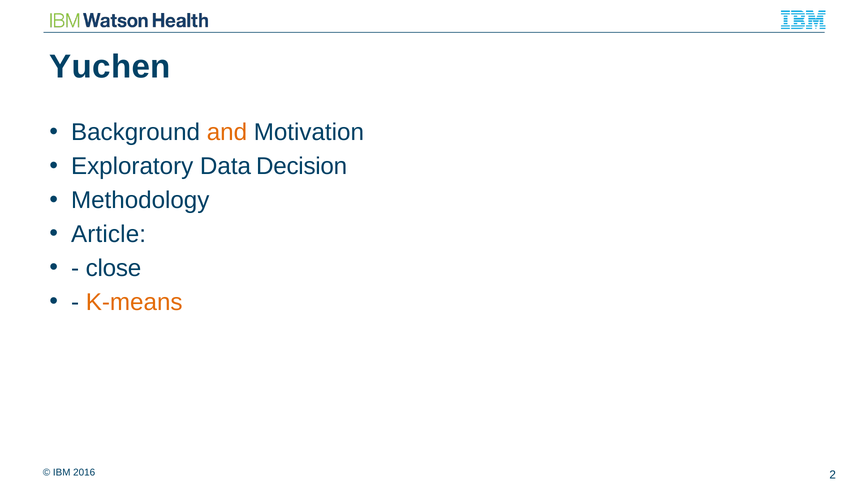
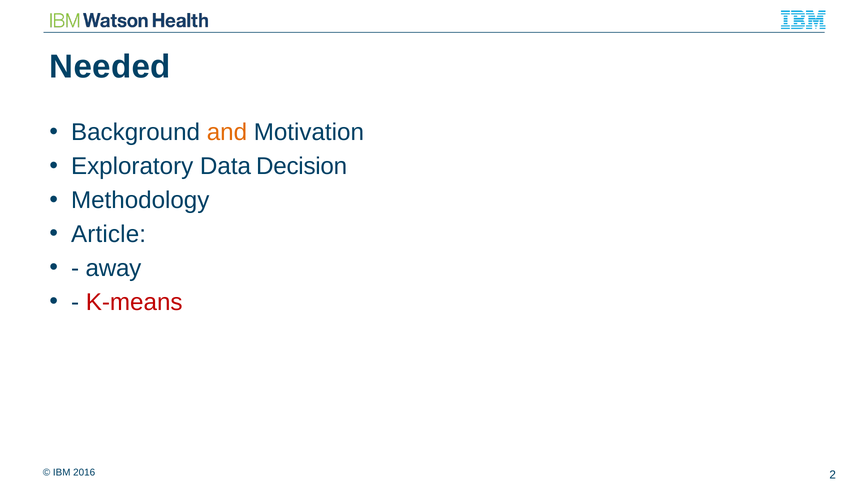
Yuchen: Yuchen -> Needed
close: close -> away
K-means colour: orange -> red
